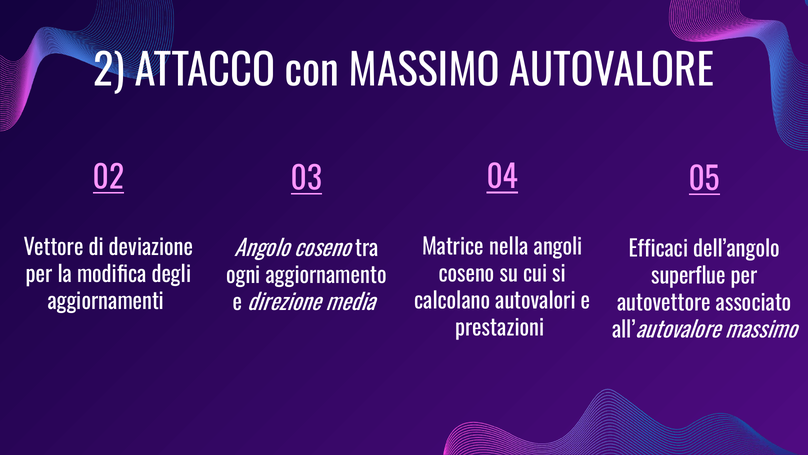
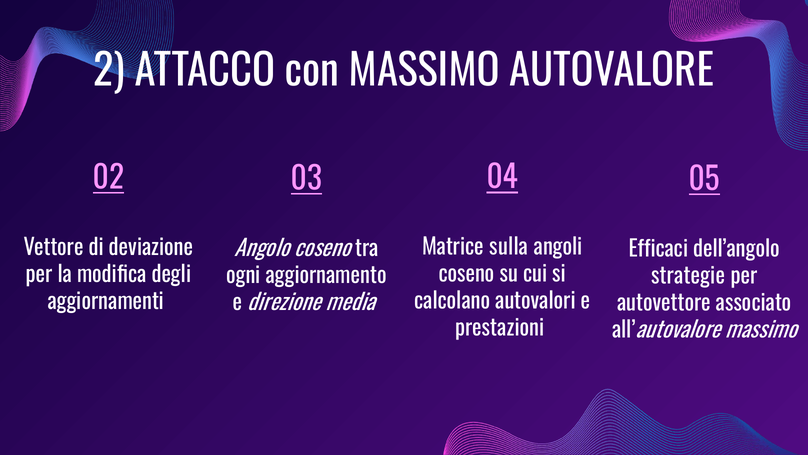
nella: nella -> sulla
superflue: superflue -> strategie
